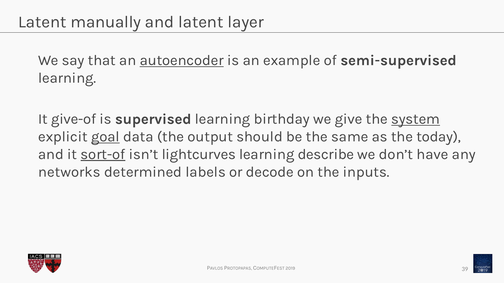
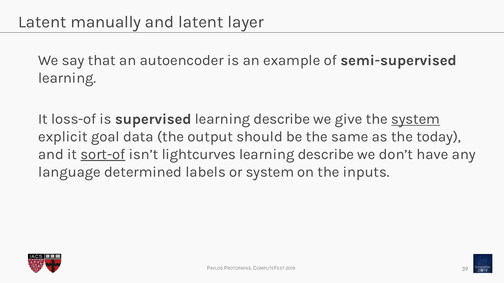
autoencoder underline: present -> none
give-of: give-of -> loss-of
supervised learning birthday: birthday -> describe
goal underline: present -> none
networks: networks -> language
or decode: decode -> system
